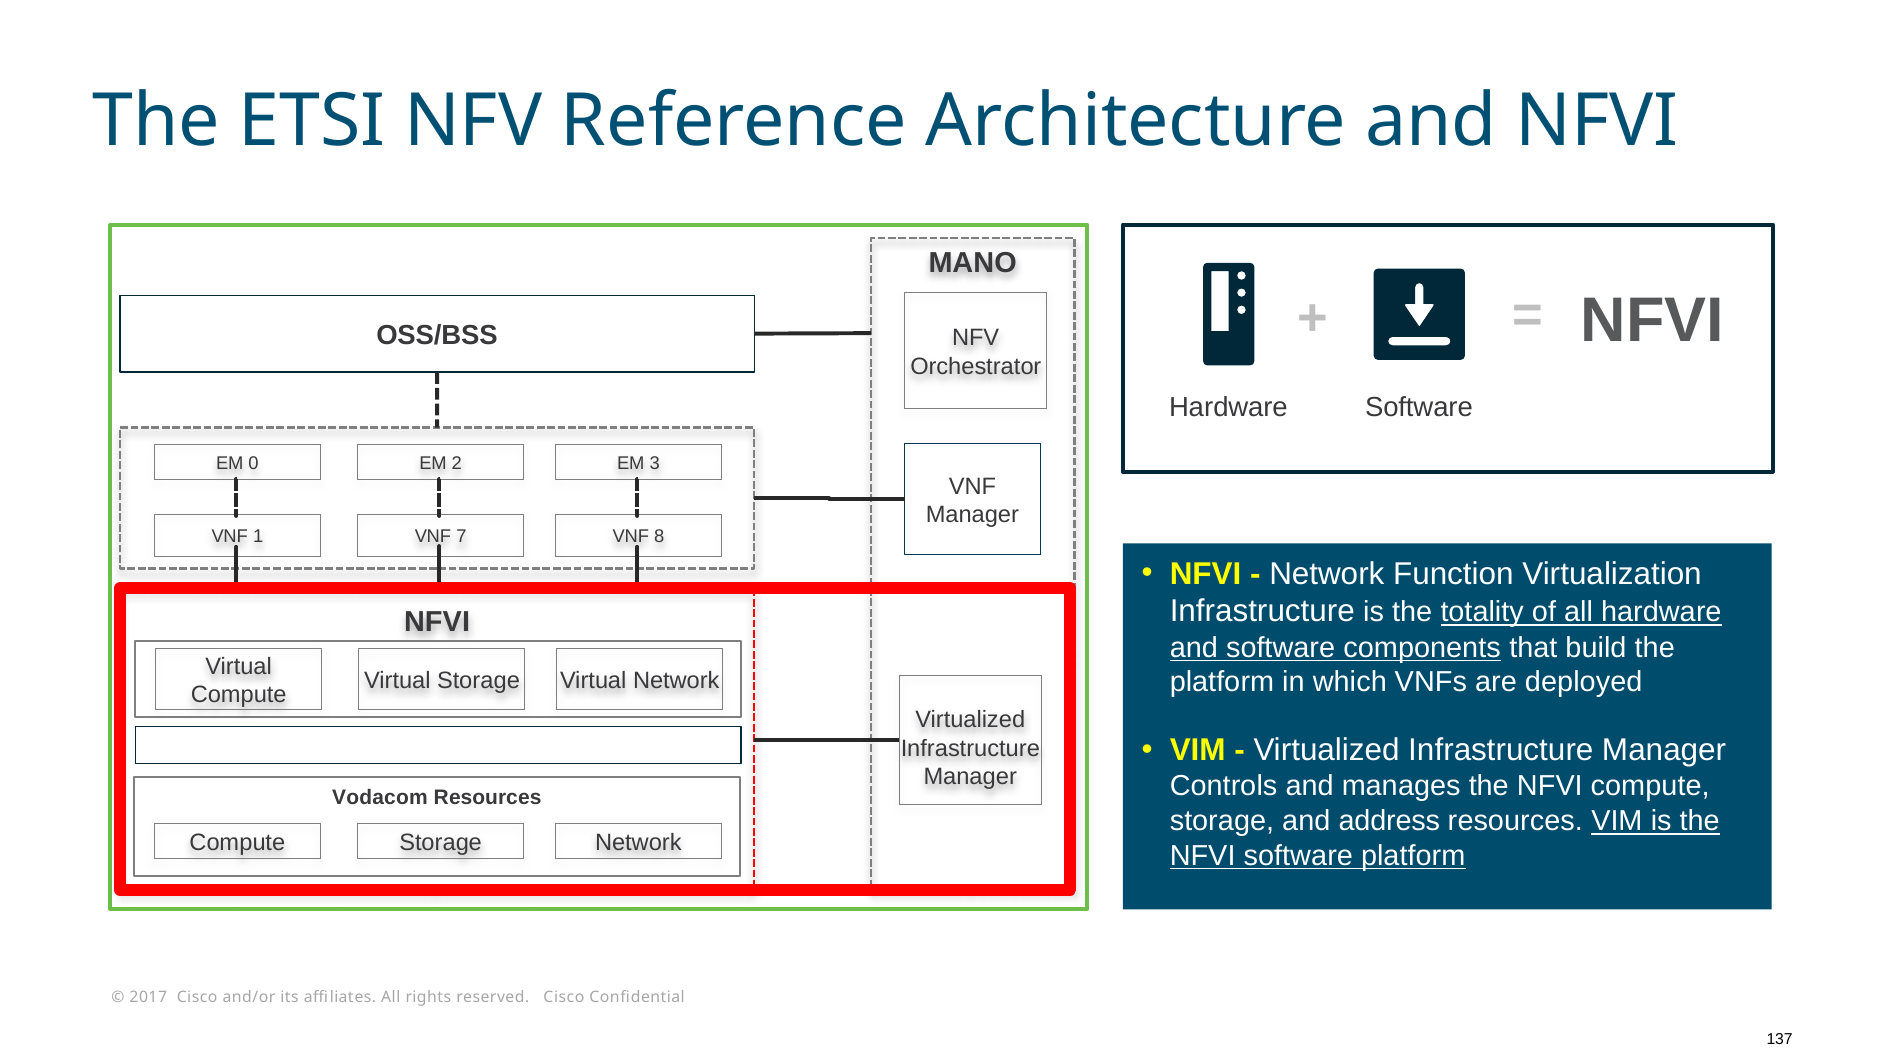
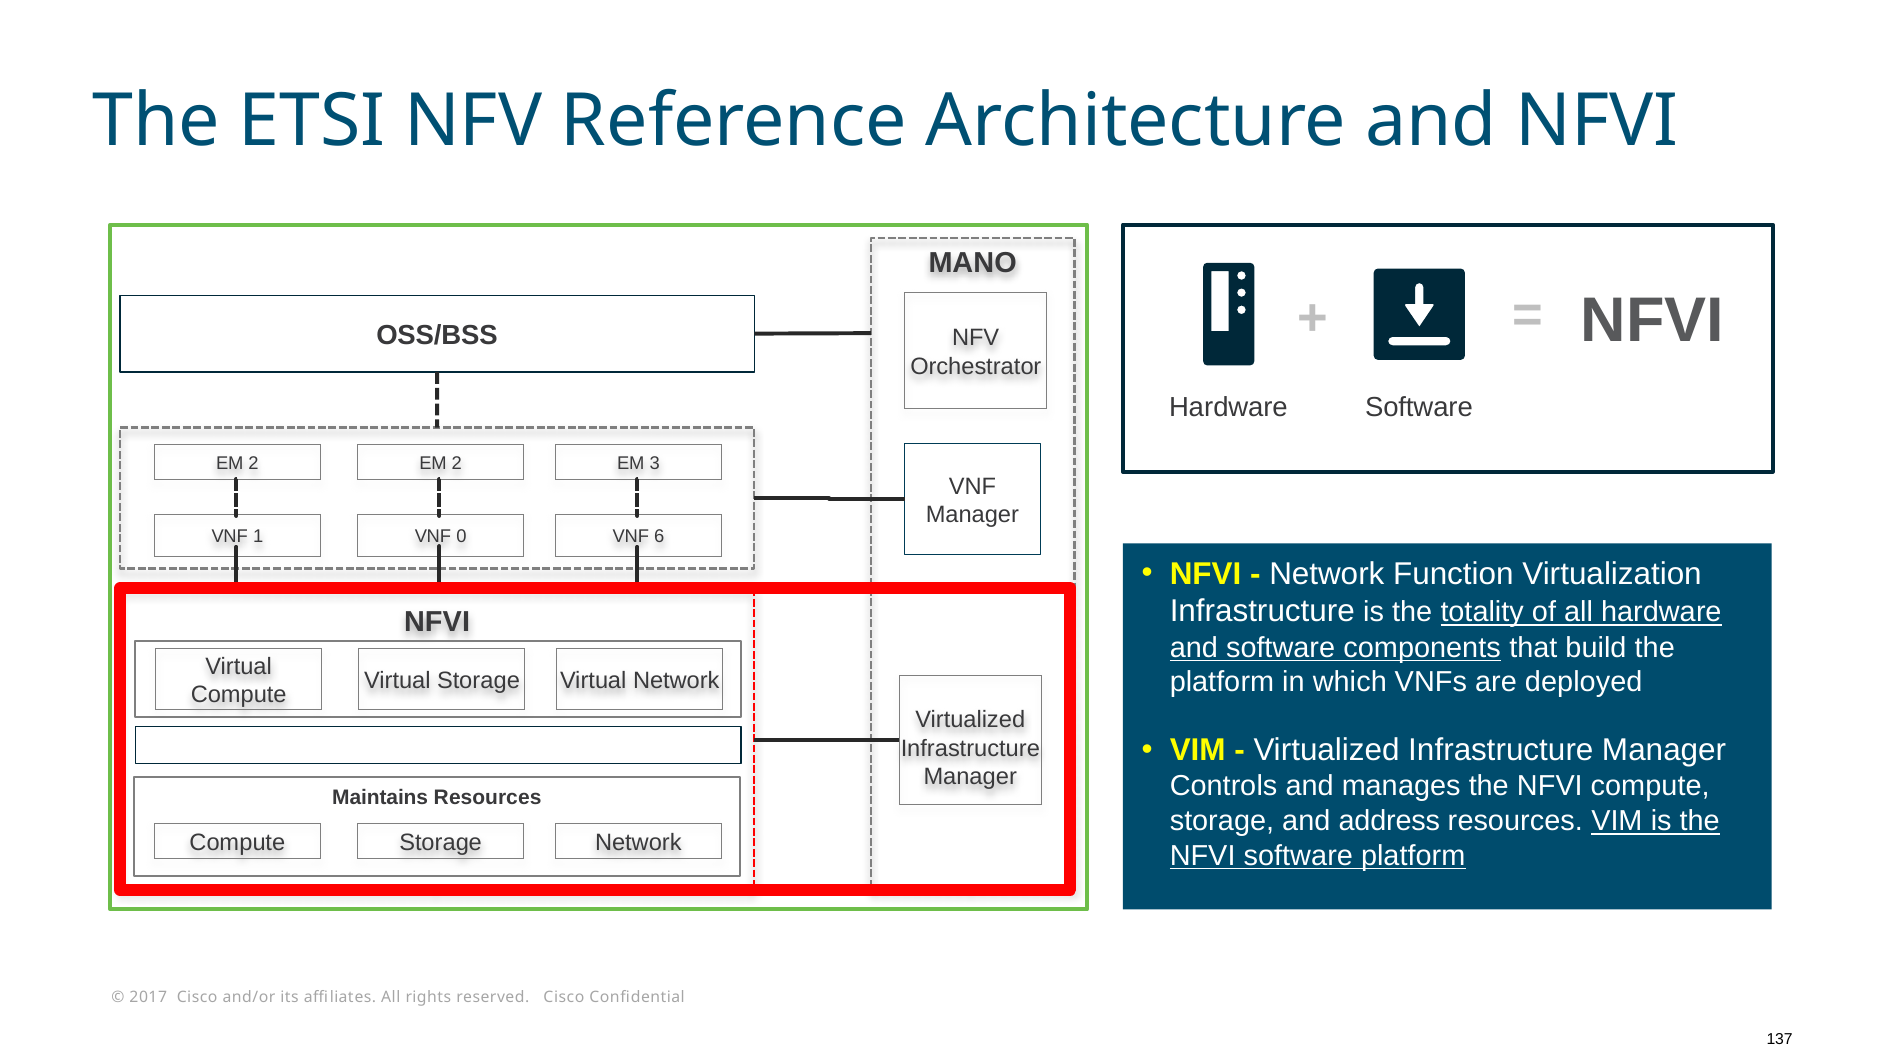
0 at (254, 463): 0 -> 2
7: 7 -> 0
8: 8 -> 6
Vodacom: Vodacom -> Maintains
